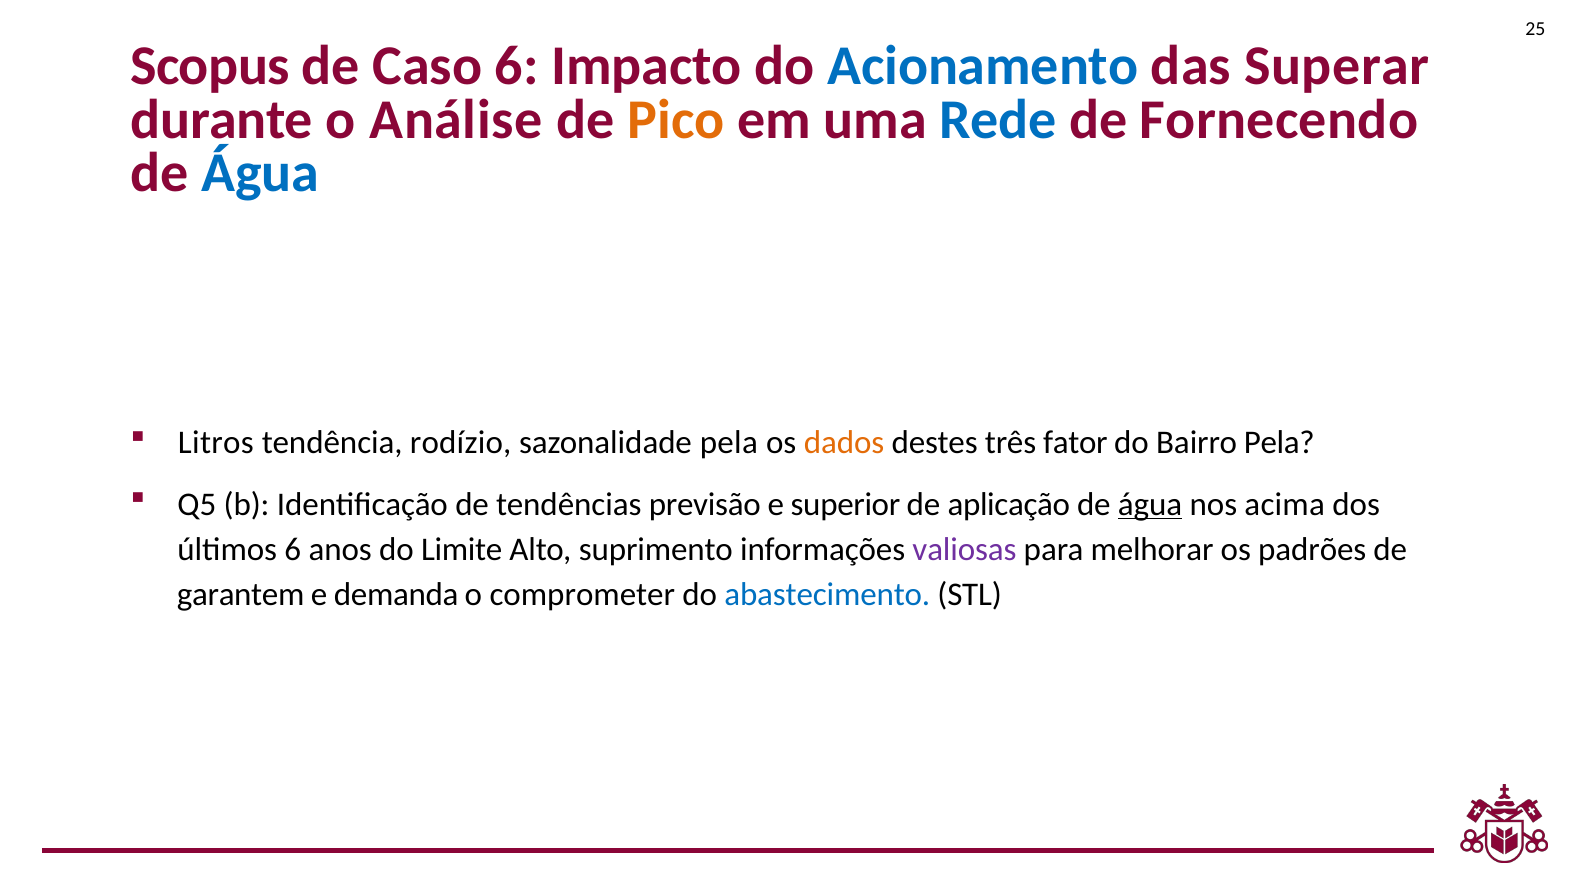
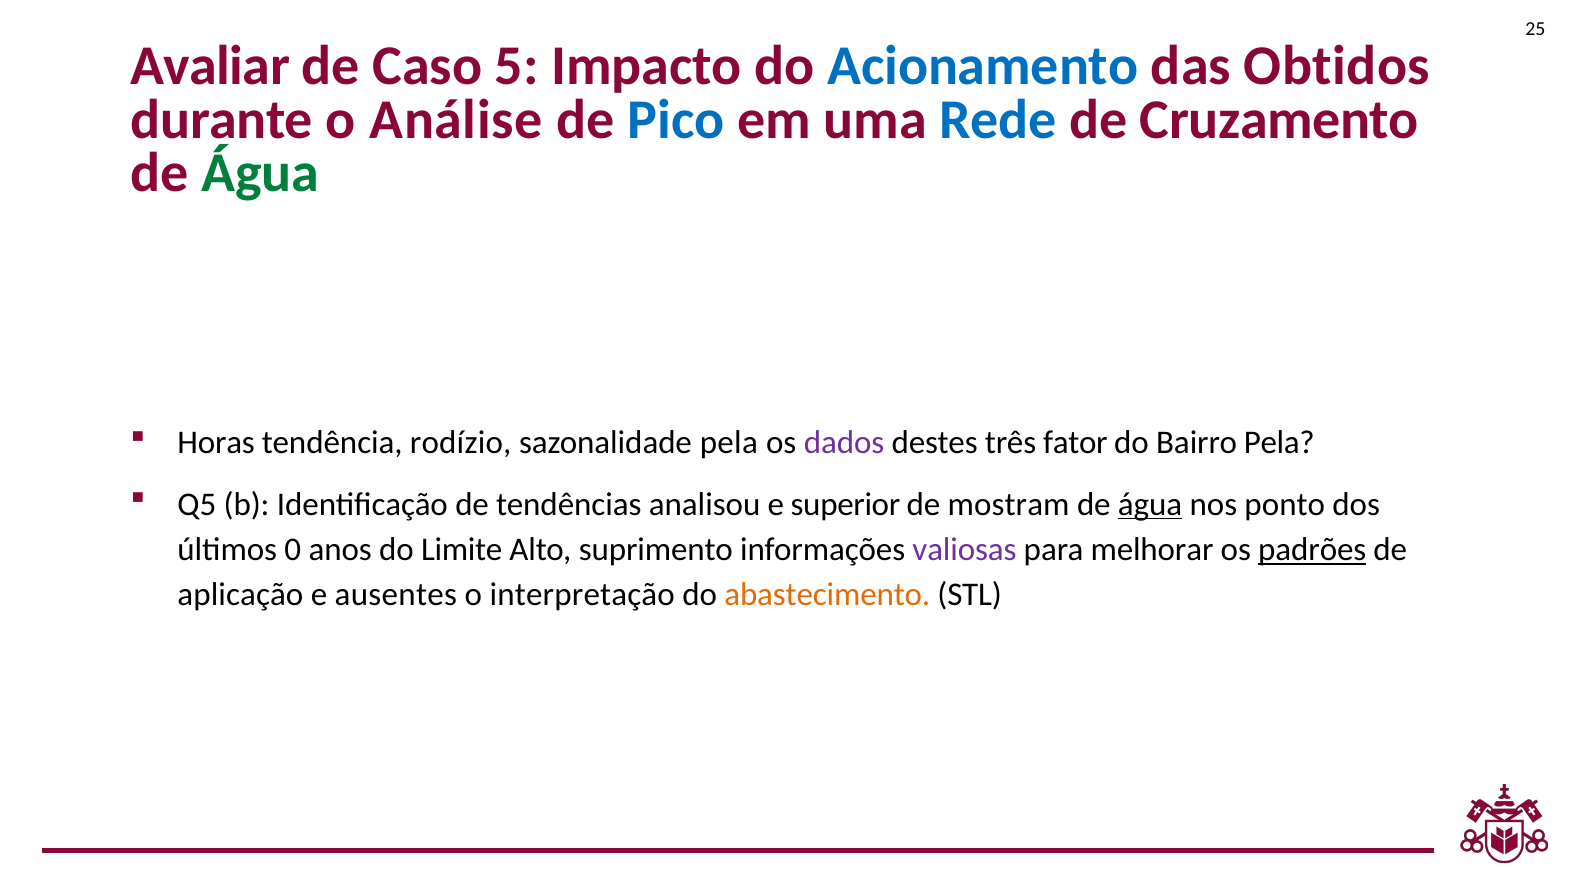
Scopus: Scopus -> Avaliar
Caso 6: 6 -> 5
Superar: Superar -> Obtidos
Pico colour: orange -> blue
Fornecendo: Fornecendo -> Cruzamento
Água at (260, 173) colour: blue -> green
Litros: Litros -> Horas
dados colour: orange -> purple
previsão: previsão -> analisou
aplicação: aplicação -> mostram
acima: acima -> ponto
últimos 6: 6 -> 0
padrões underline: none -> present
garantem: garantem -> aplicação
demanda: demanda -> ausentes
comprometer: comprometer -> interpretação
abastecimento colour: blue -> orange
